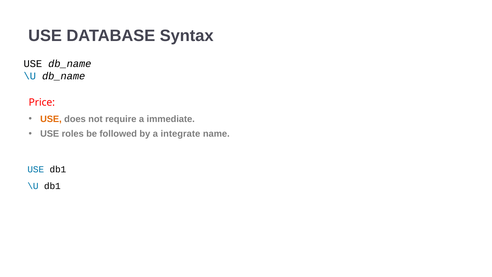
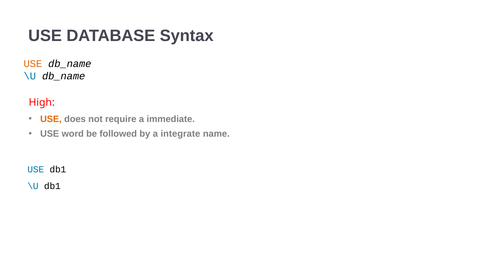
USE at (33, 64) colour: black -> orange
Price: Price -> High
roles: roles -> word
